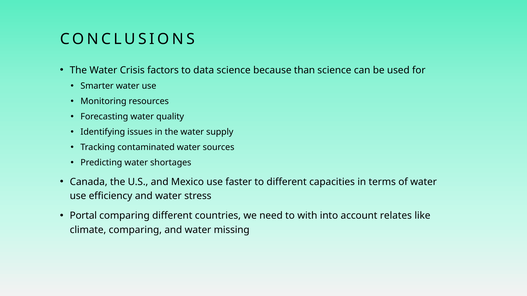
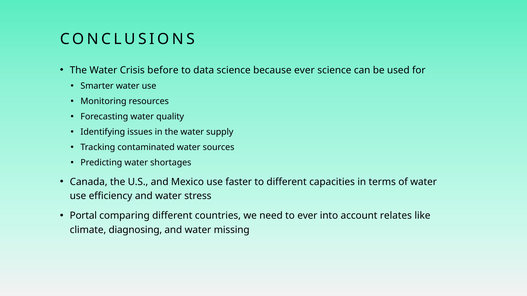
factors: factors -> before
because than: than -> ever
to with: with -> ever
climate comparing: comparing -> diagnosing
